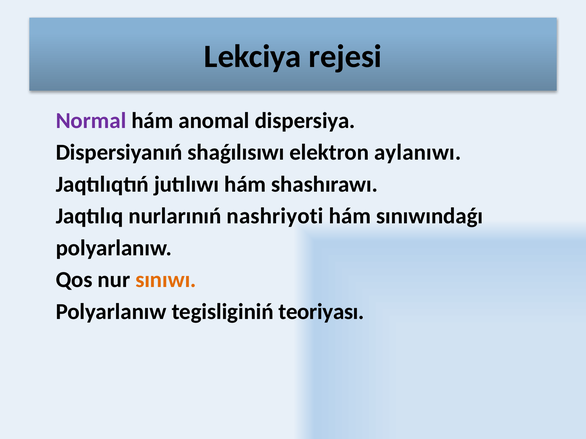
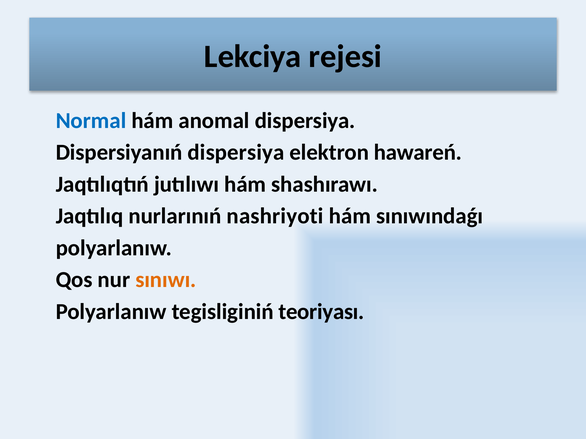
Normal colour: purple -> blue
Dispersiyanıń shaǵılısıwı: shaǵılısıwı -> dispersiya
aylanıwı: aylanıwı -> hawareń
